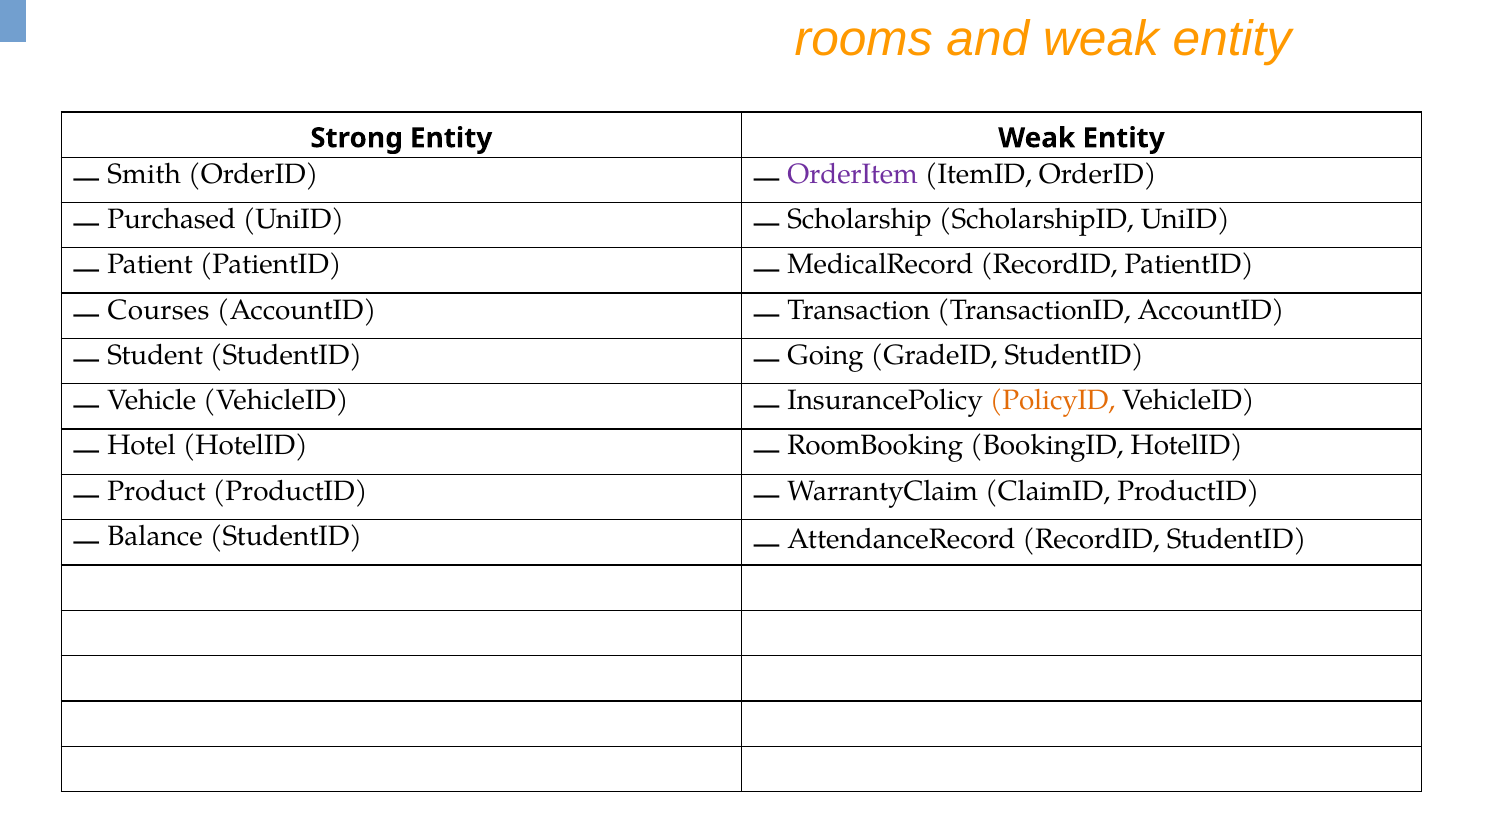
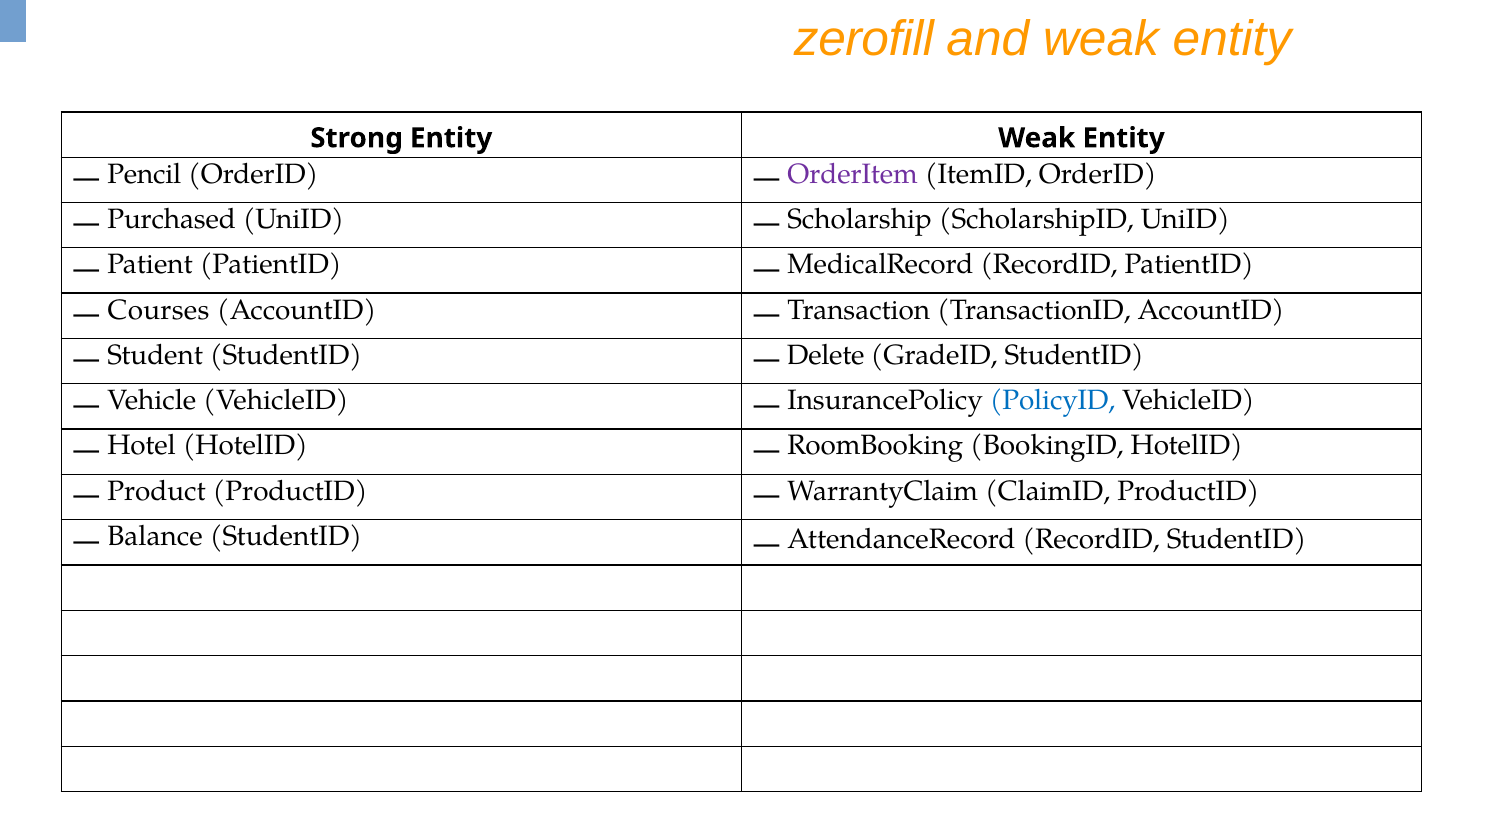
rooms: rooms -> zerofill
Smith: Smith -> Pencil
Going: Going -> Delete
PolicyID colour: orange -> blue
